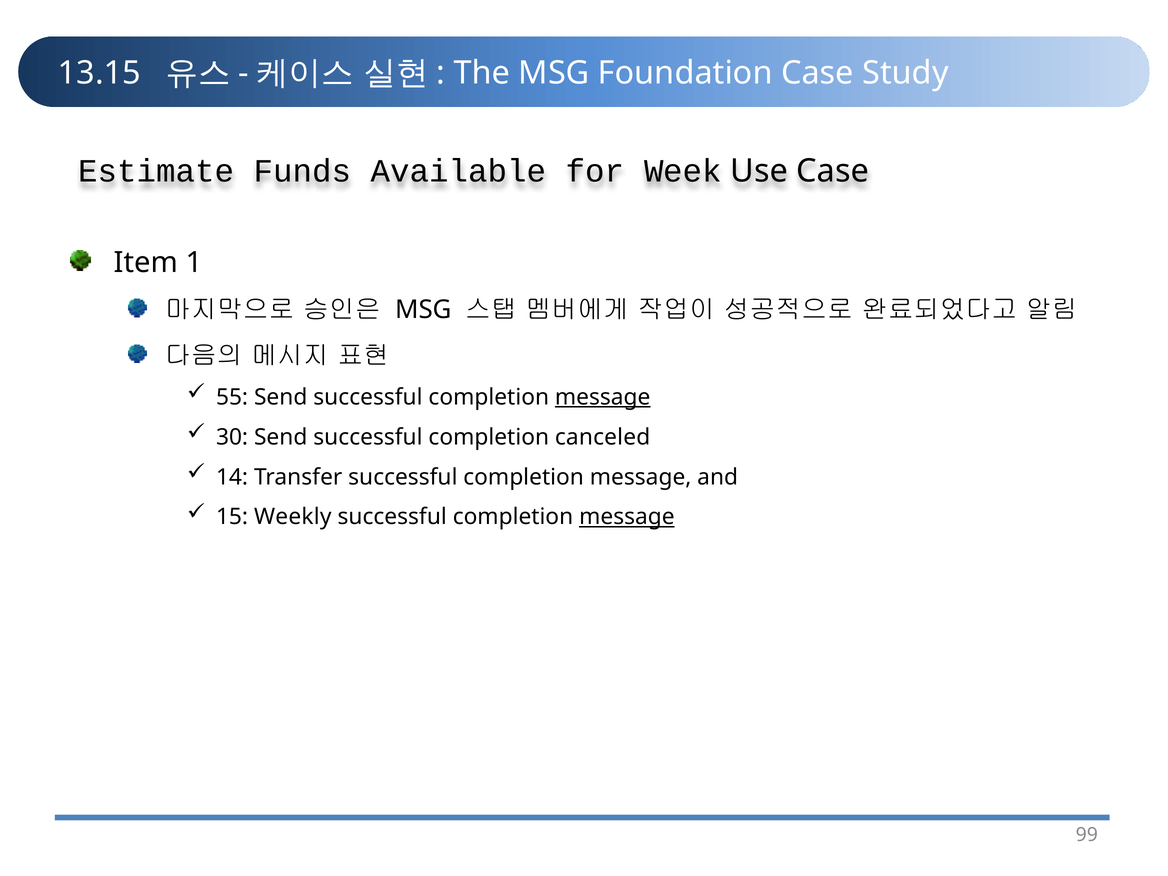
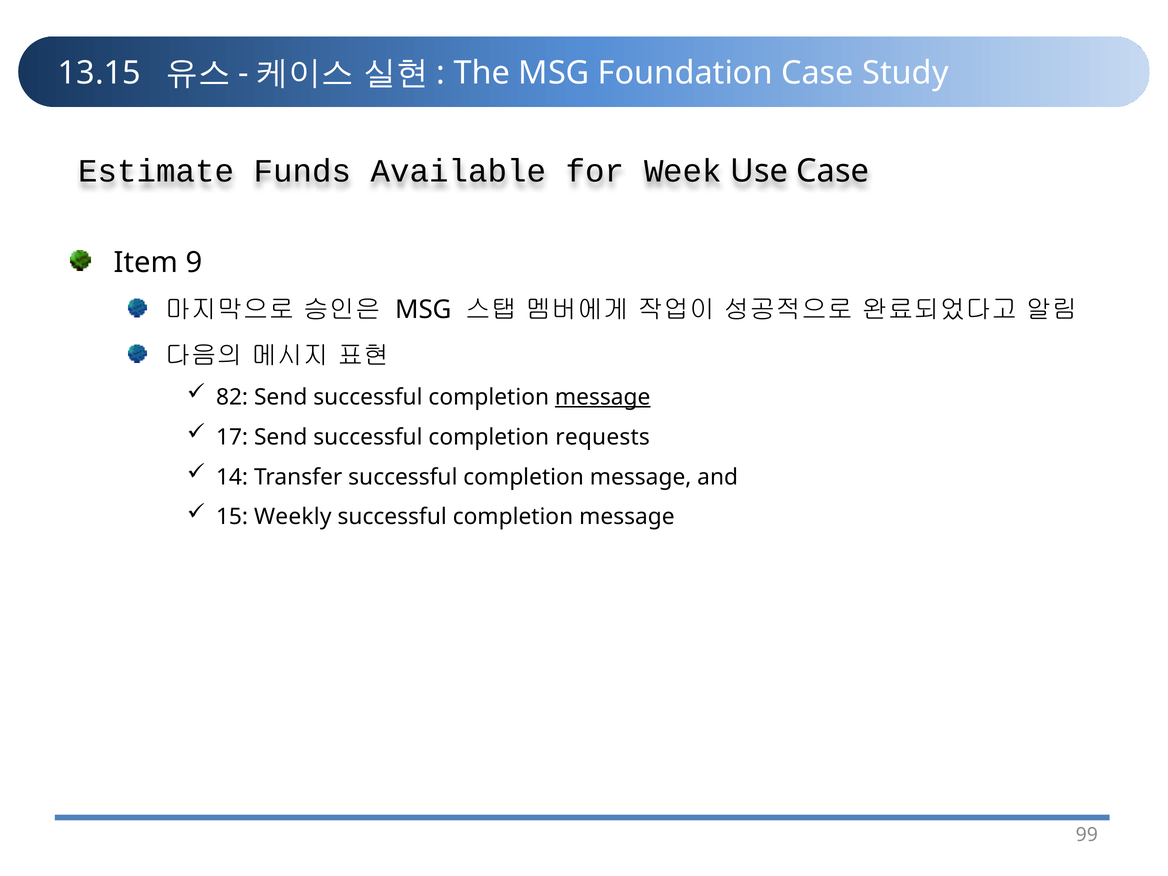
1: 1 -> 9
55: 55 -> 82
30: 30 -> 17
canceled: canceled -> requests
message at (627, 517) underline: present -> none
